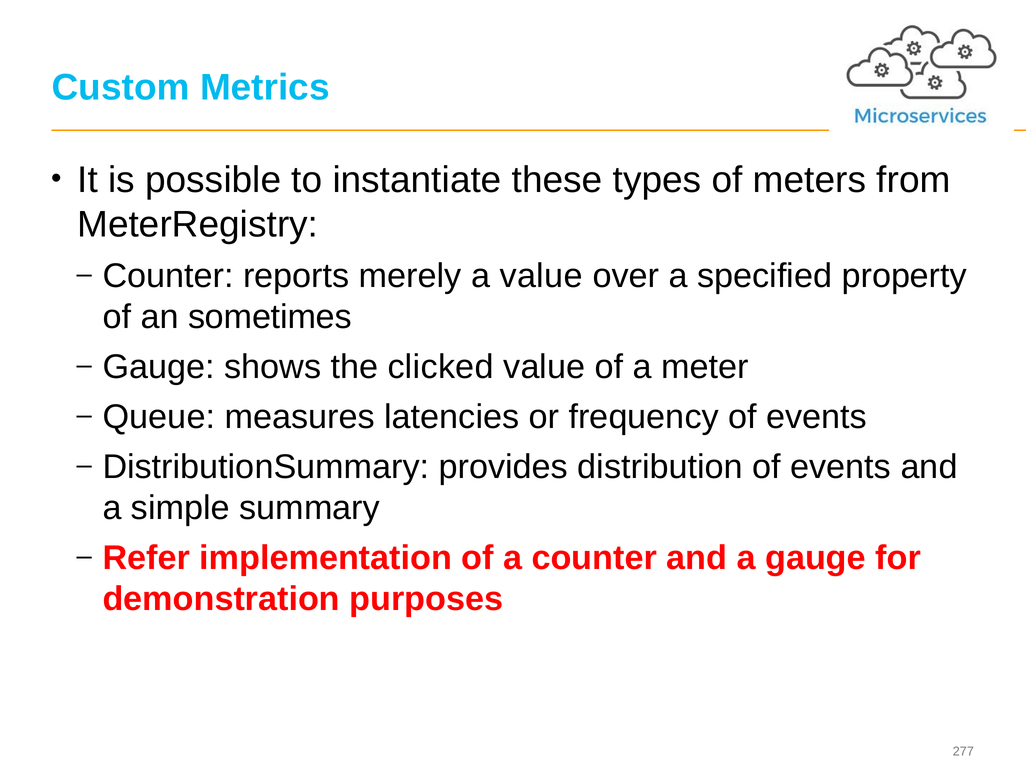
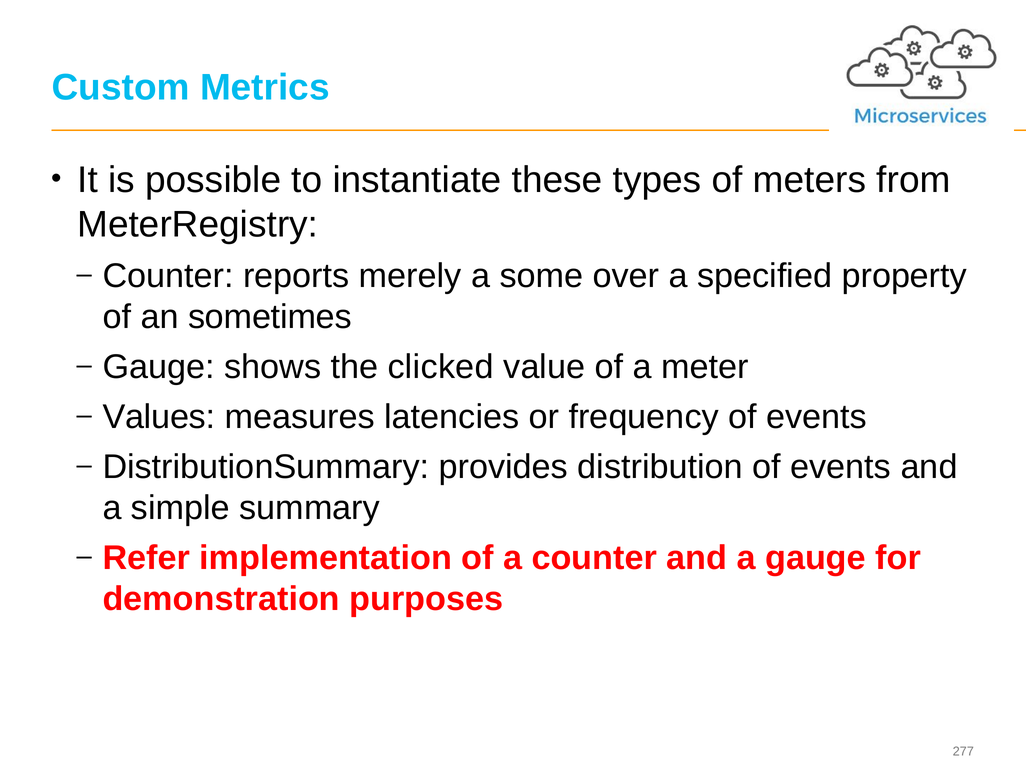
a value: value -> some
Queue: Queue -> Values
